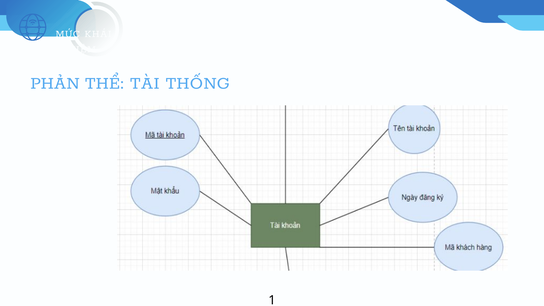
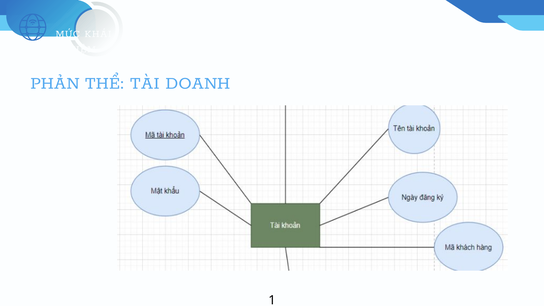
THỐNG: THỐNG -> DOANH
